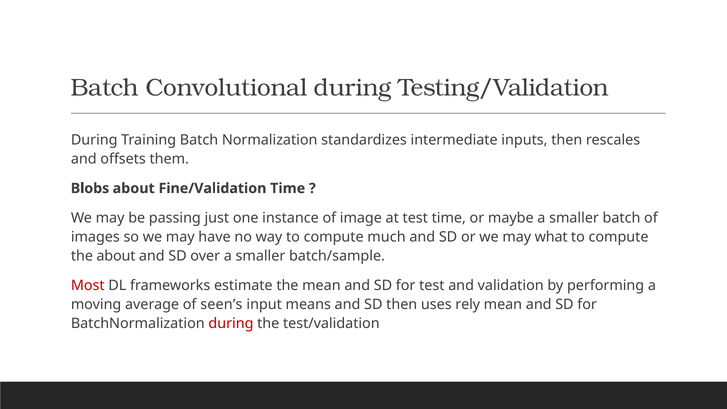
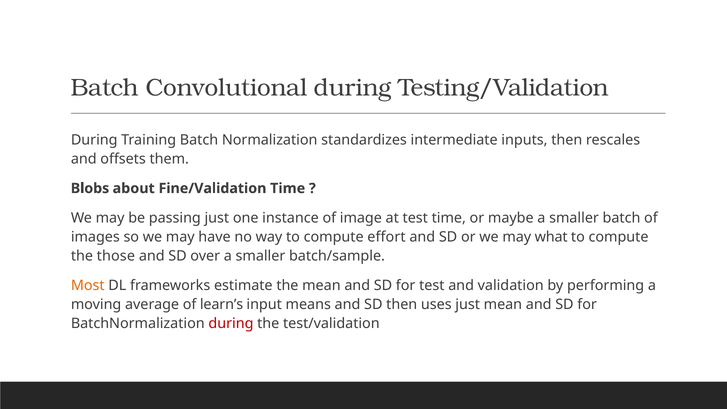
much: much -> effort
the about: about -> those
Most colour: red -> orange
seen’s: seen’s -> learn’s
uses rely: rely -> just
